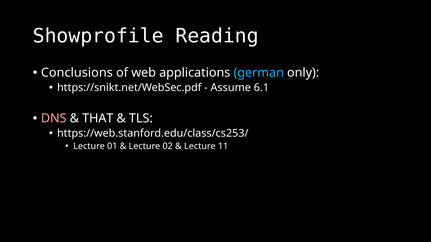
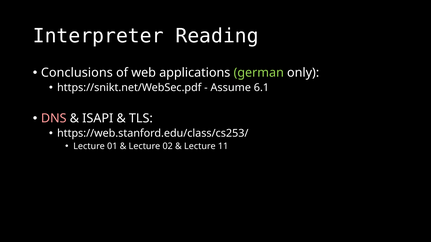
Showprofile: Showprofile -> Interpreter
german colour: light blue -> light green
THAT: THAT -> ISAPI
